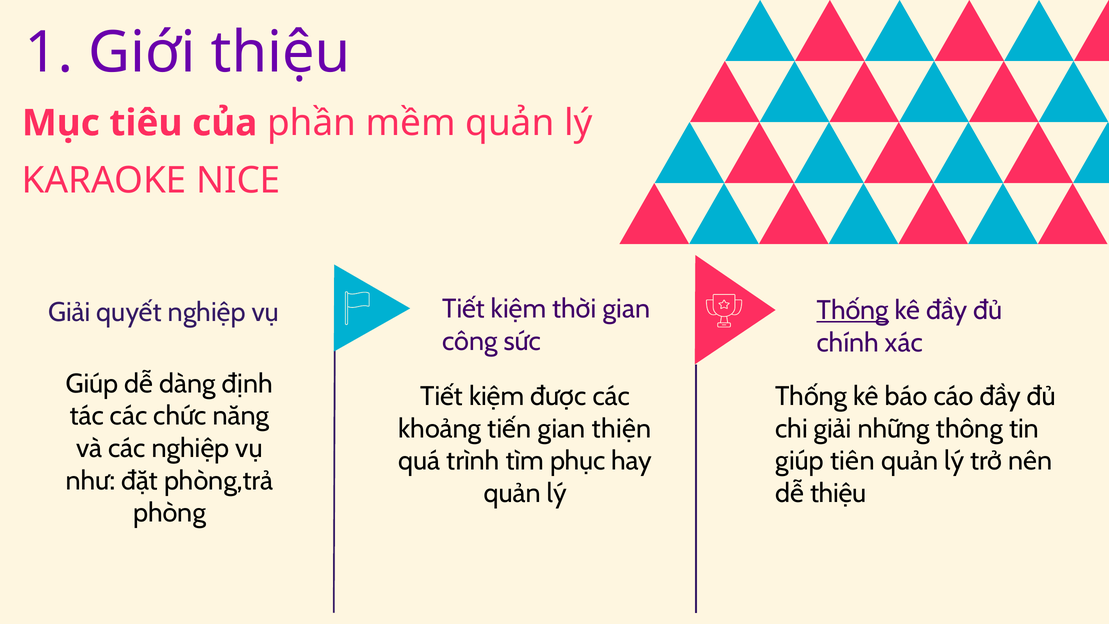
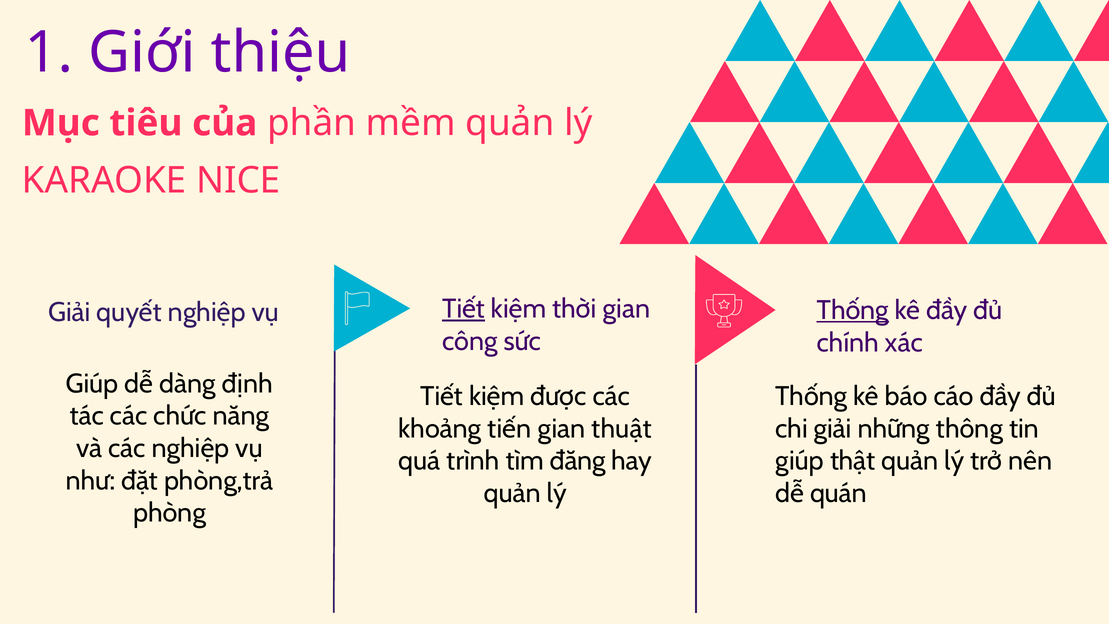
Tiết at (464, 309) underline: none -> present
thiện: thiện -> thuật
phục: phục -> đăng
tiên: tiên -> thật
thiệu: thiệu -> quán
